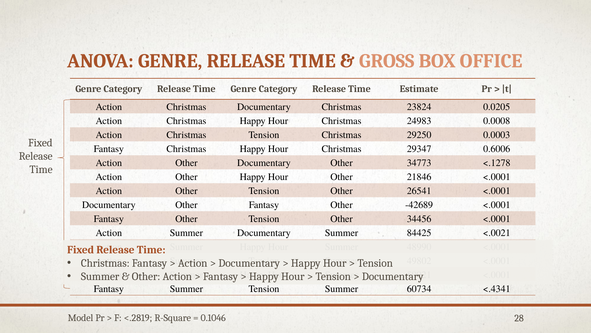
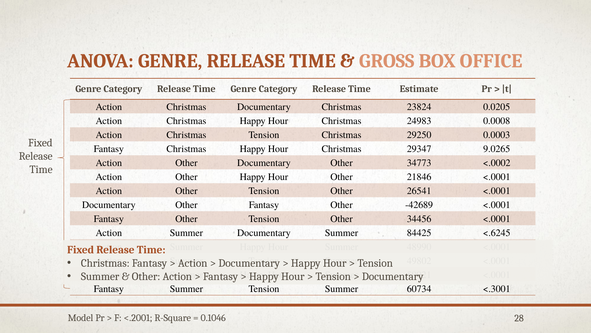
0.6006: 0.6006 -> 9.0265
<.1278: <.1278 -> <.0002
<.0021: <.0021 -> <.6245
<.4341: <.4341 -> <.3001
<.2819: <.2819 -> <.2001
